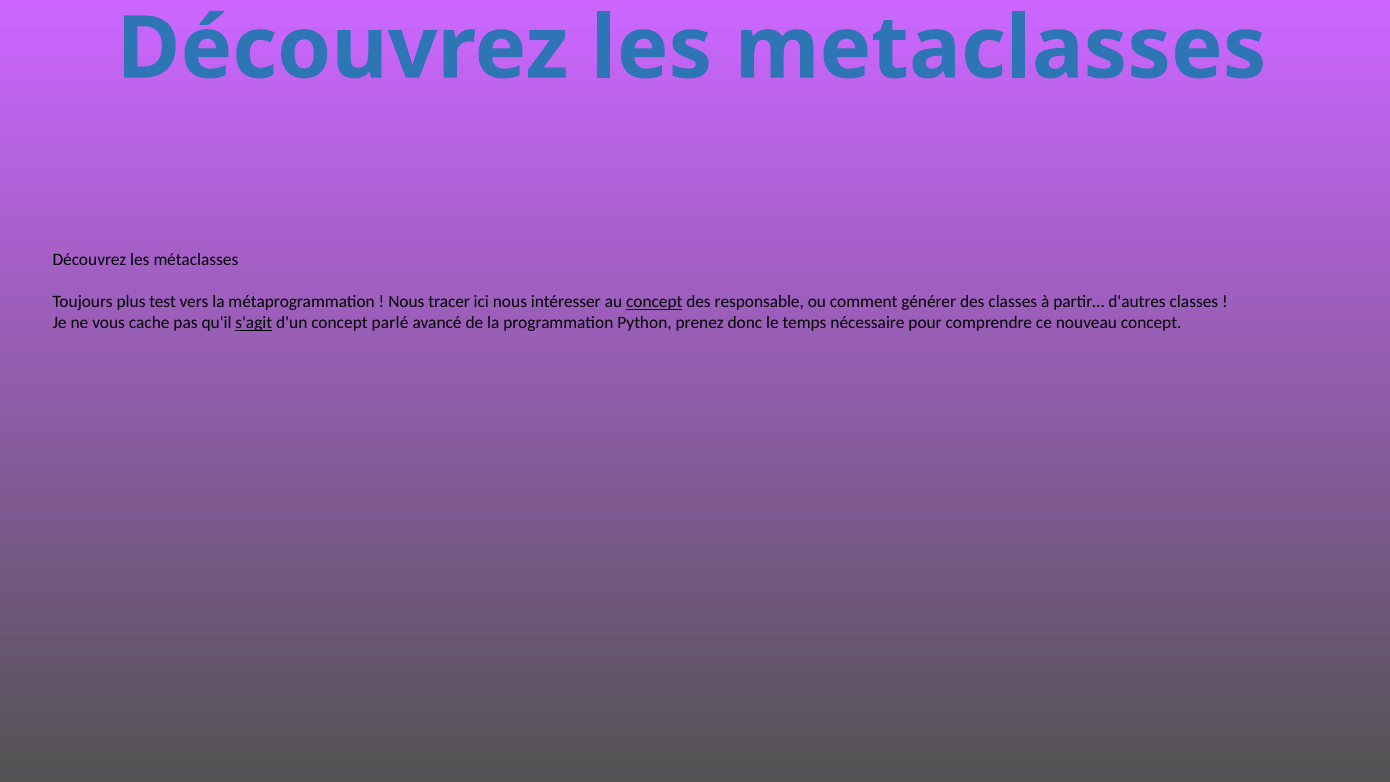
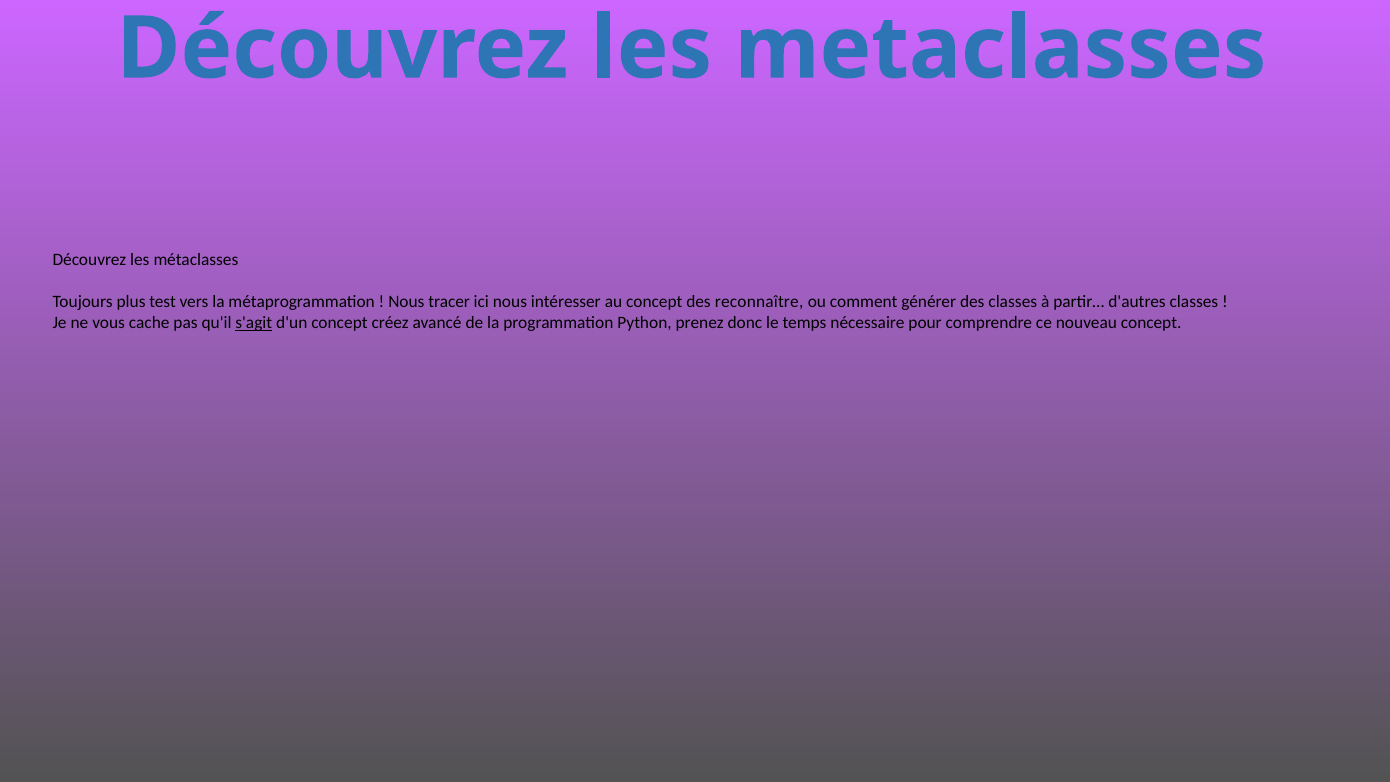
concept at (654, 302) underline: present -> none
responsable: responsable -> reconnaître
parlé: parlé -> créez
